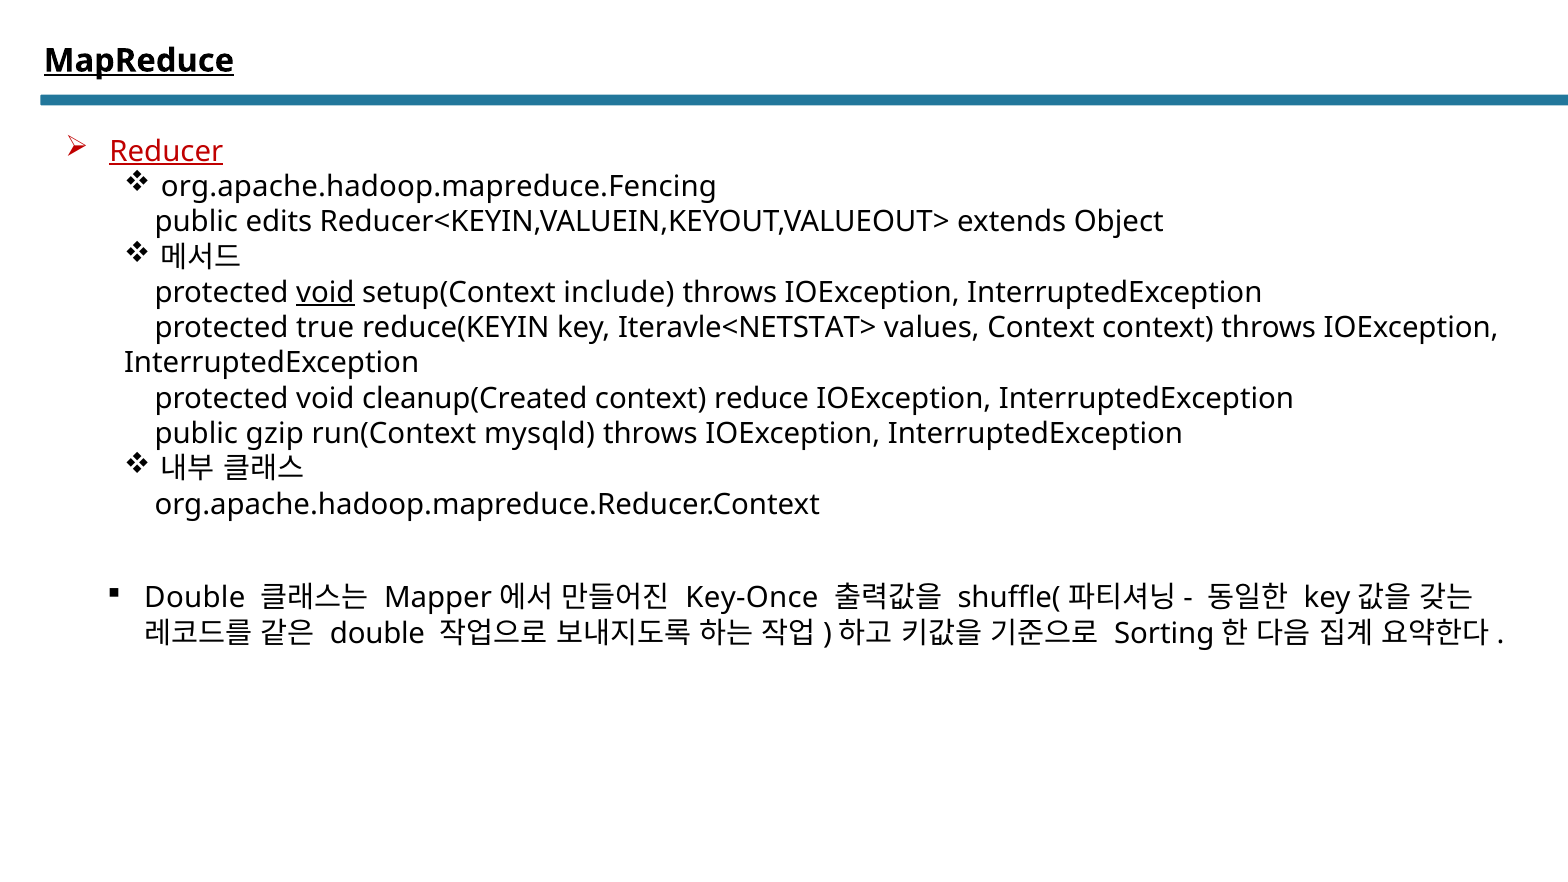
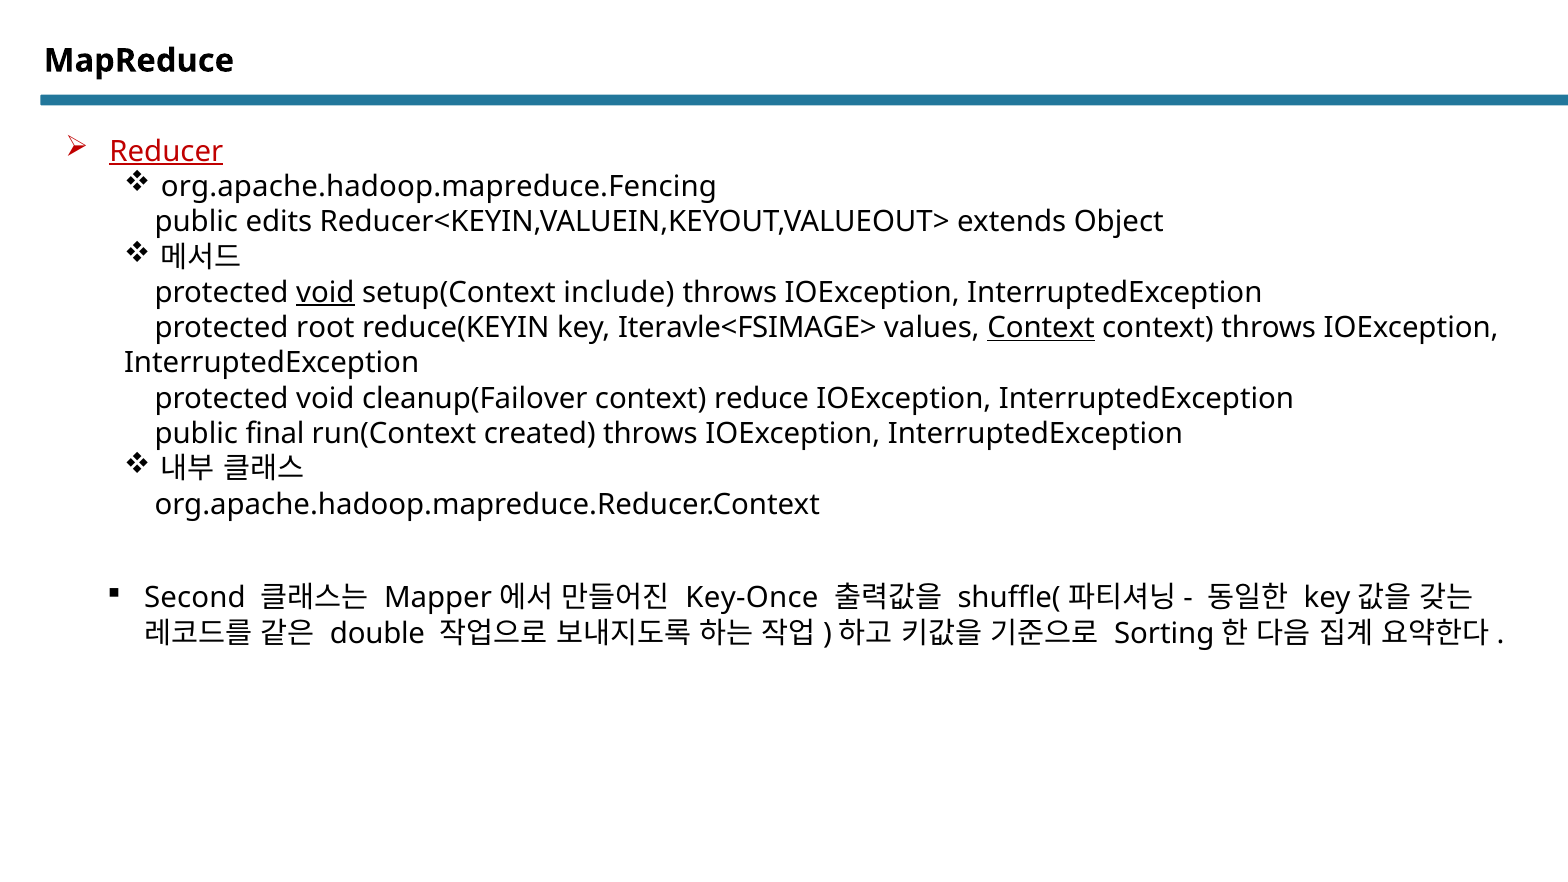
MapReduce underline: present -> none
true: true -> root
Iteravle<NETSTAT>: Iteravle<NETSTAT> -> Iteravle<FSIMAGE>
Context at (1041, 328) underline: none -> present
cleanup(Created: cleanup(Created -> cleanup(Failover
gzip: gzip -> final
mysqld: mysqld -> created
Double at (195, 598): Double -> Second
